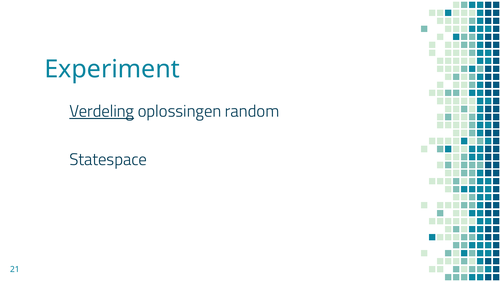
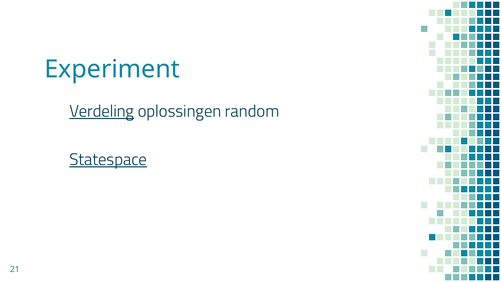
Statespace underline: none -> present
